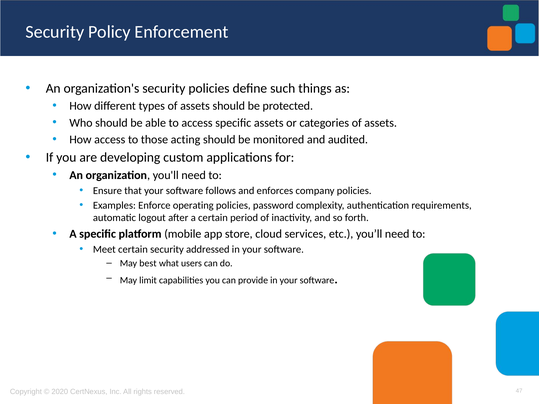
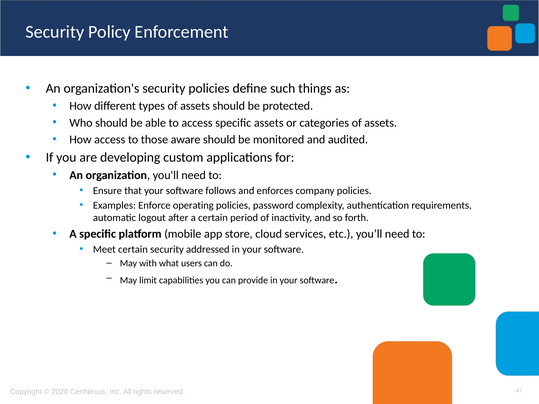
acting: acting -> aware
best: best -> with
